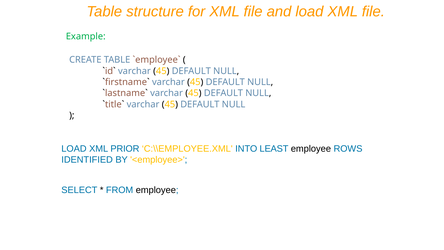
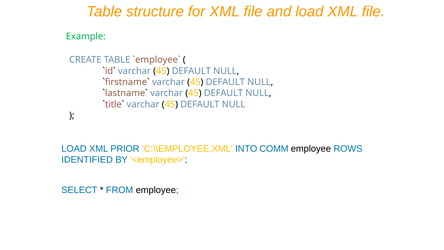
LEAST: LEAST -> COMM
